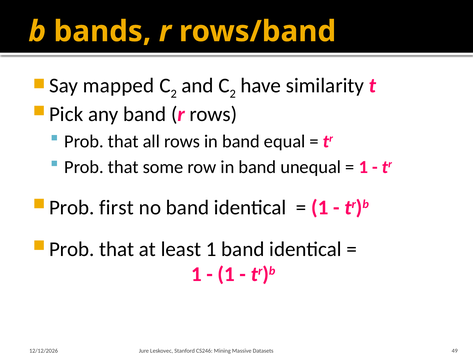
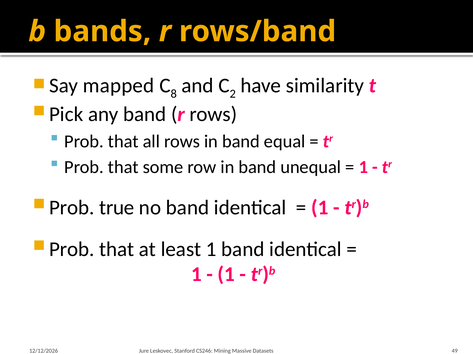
2 at (174, 94): 2 -> 8
first: first -> true
